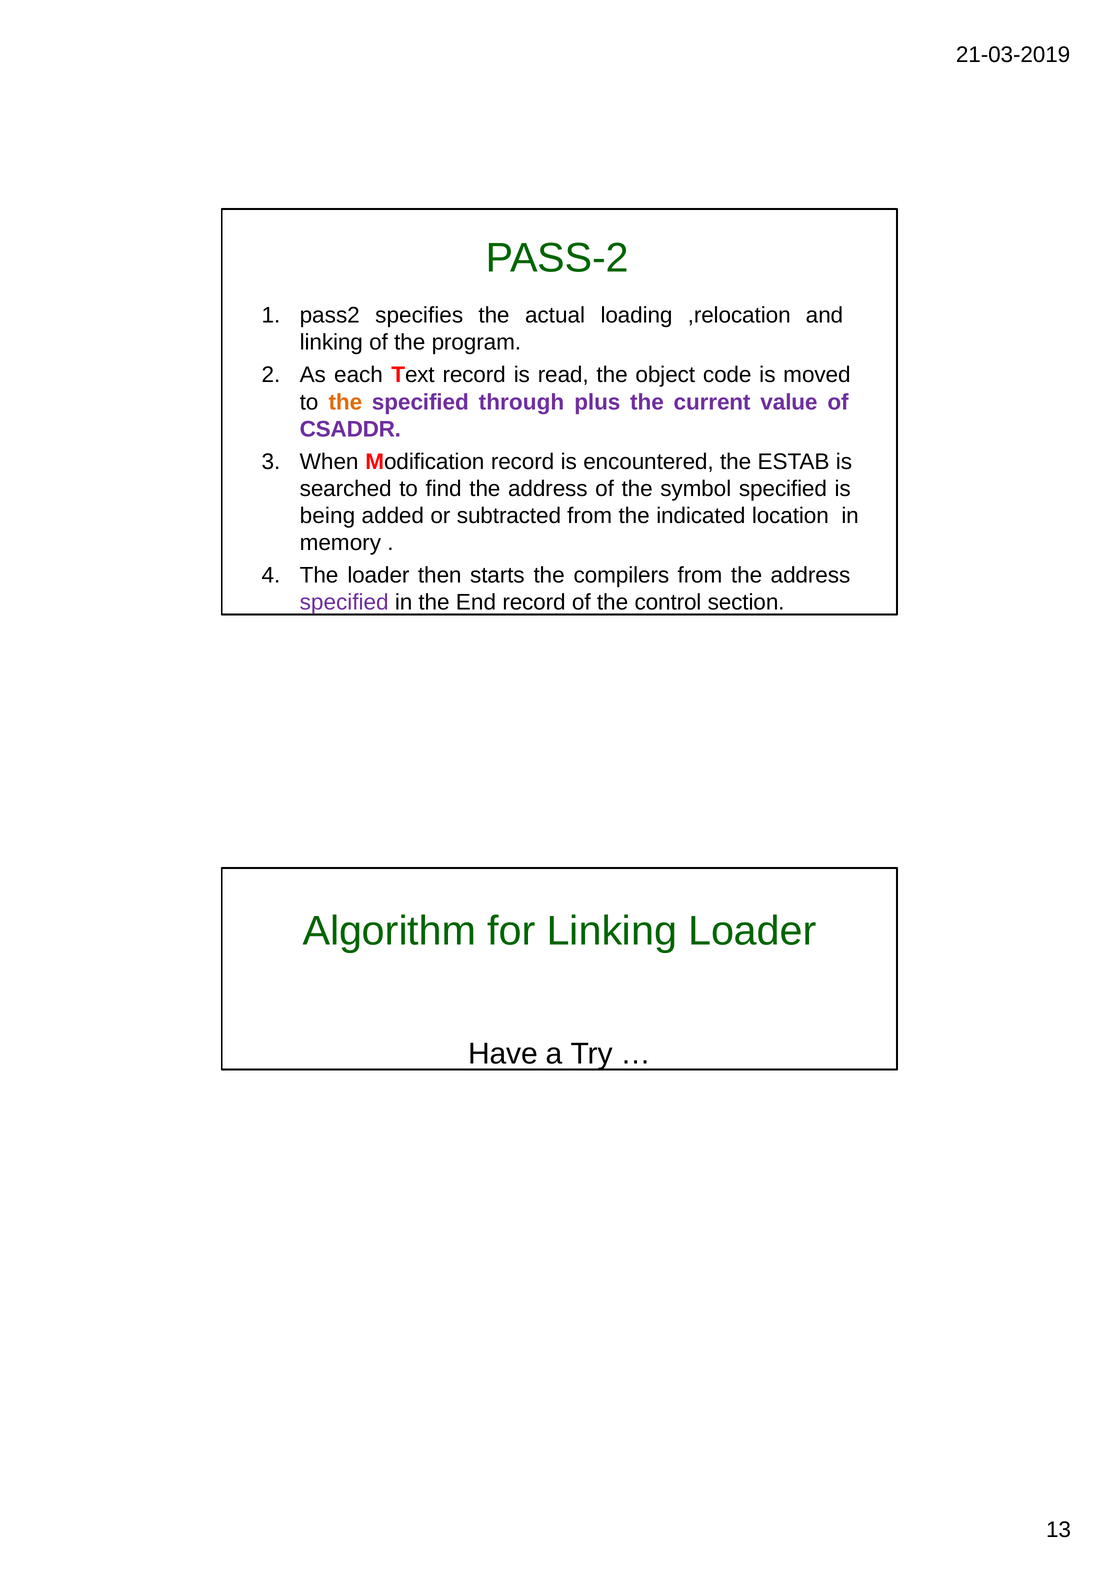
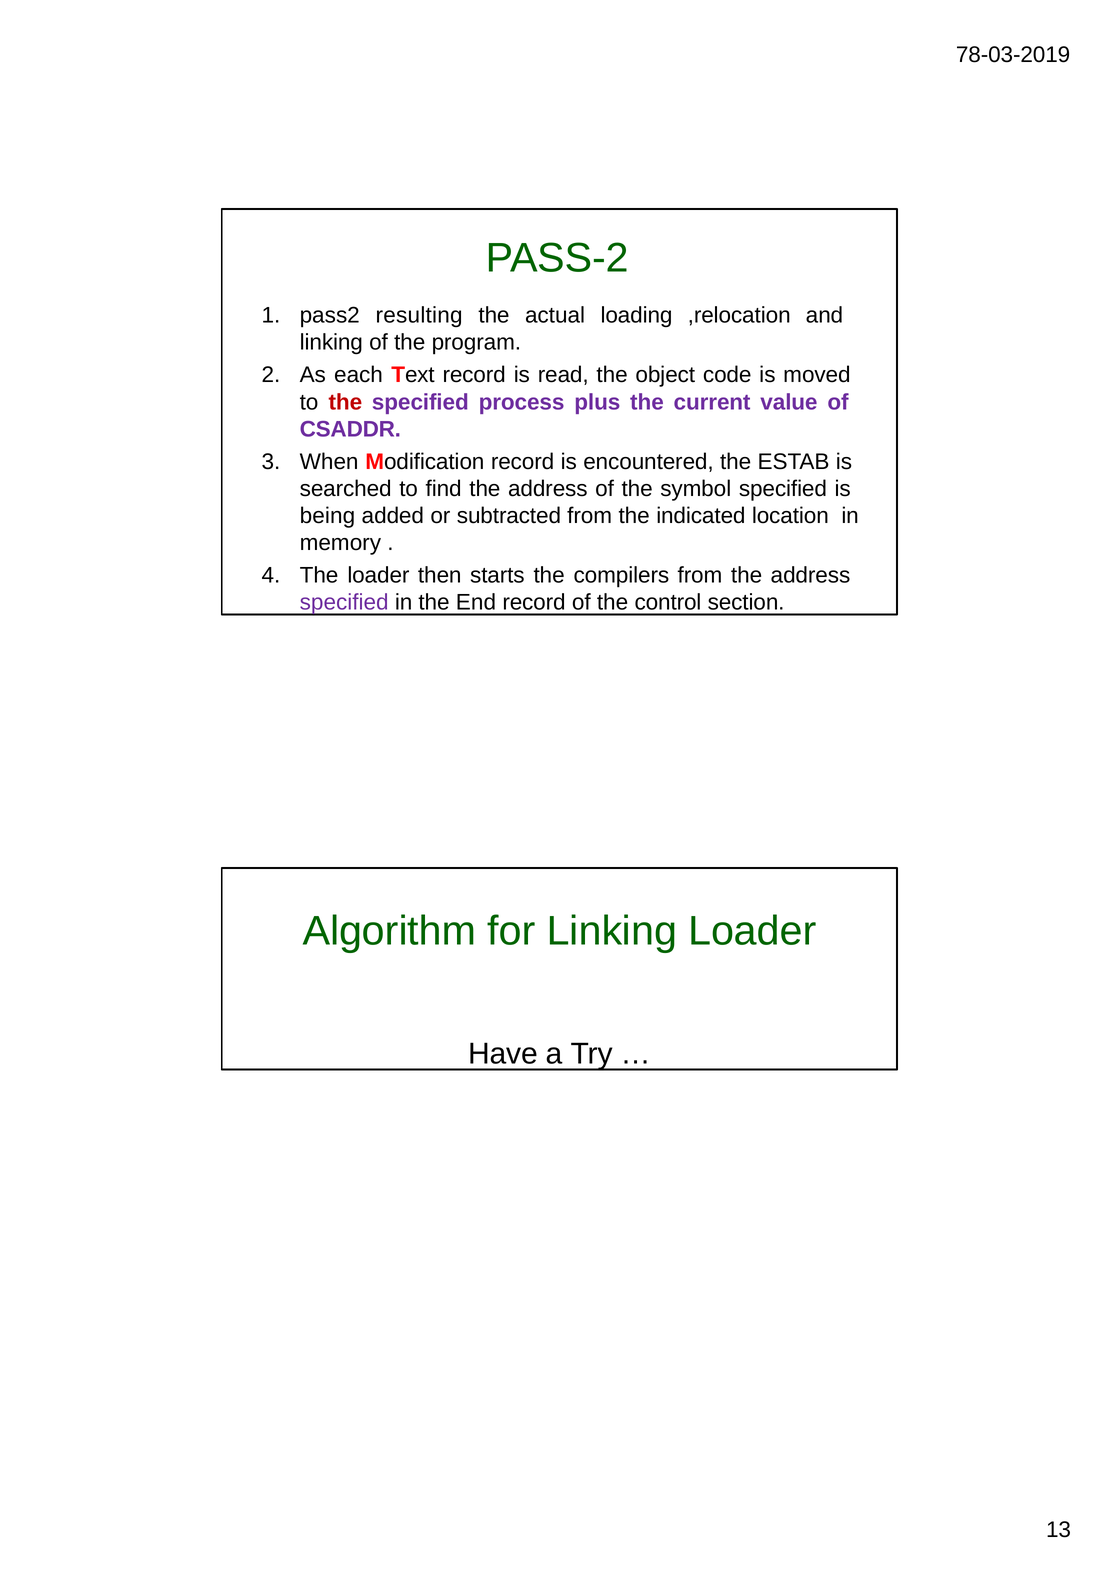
21-03-2019: 21-03-2019 -> 78-03-2019
specifies: specifies -> resulting
the at (345, 402) colour: orange -> red
through: through -> process
